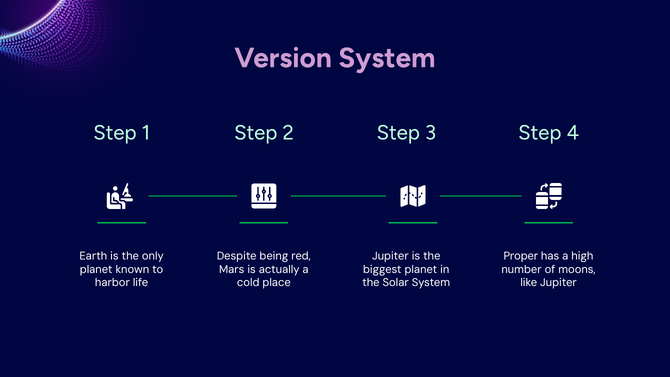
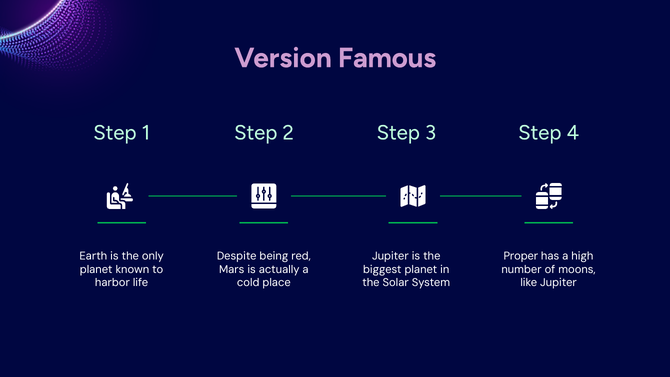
Version System: System -> Famous
